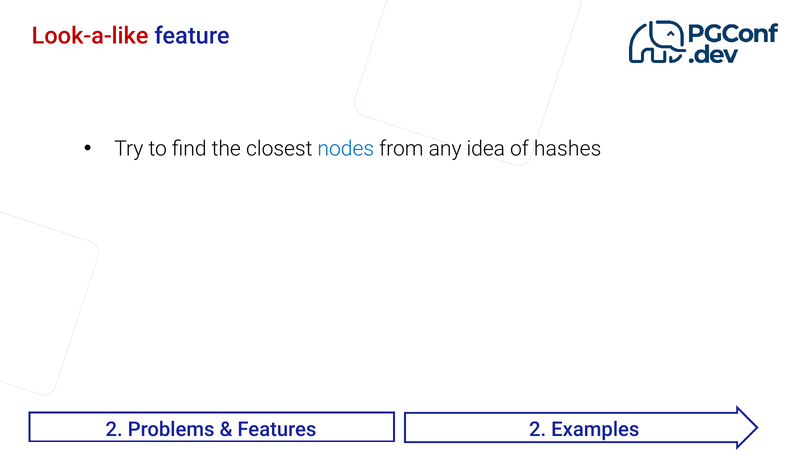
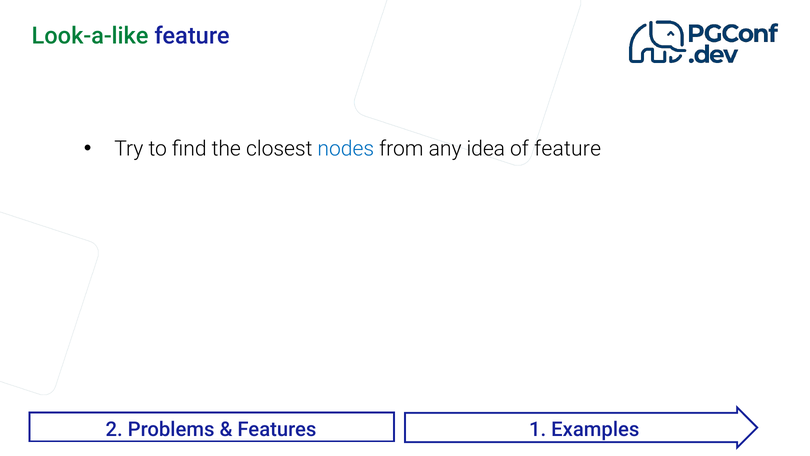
Look-a-like colour: red -> green
of hashes: hashes -> feature
Features 2: 2 -> 1
